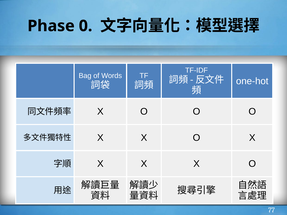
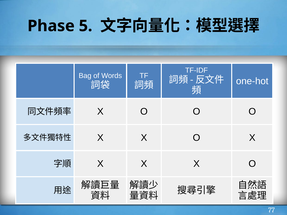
0: 0 -> 5
